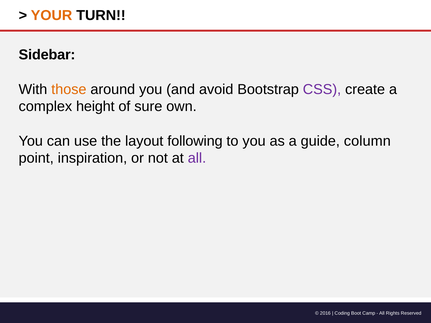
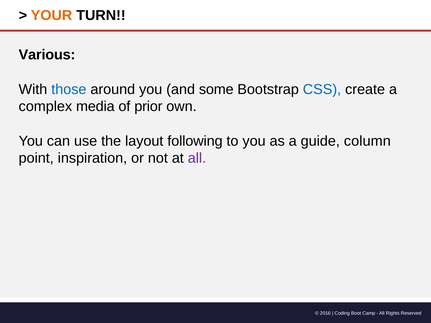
Sidebar: Sidebar -> Various
those colour: orange -> blue
avoid: avoid -> some
CSS colour: purple -> blue
height: height -> media
sure: sure -> prior
